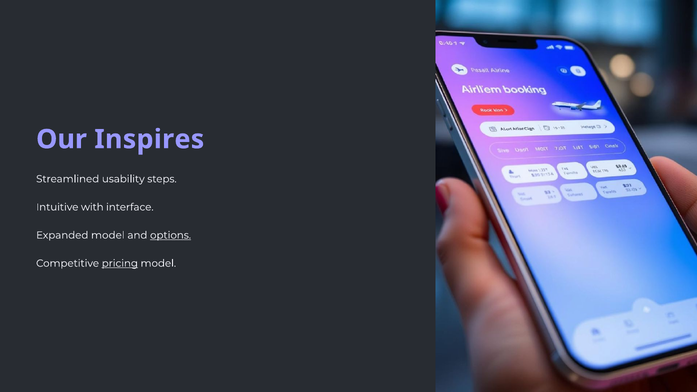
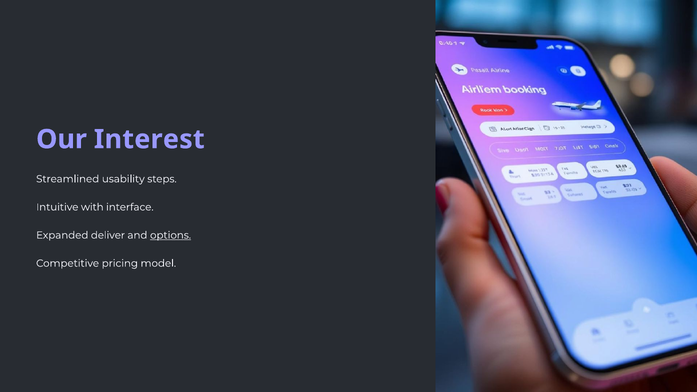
Inspires: Inspires -> Interest
Expanded model: model -> deliver
pricing underline: present -> none
